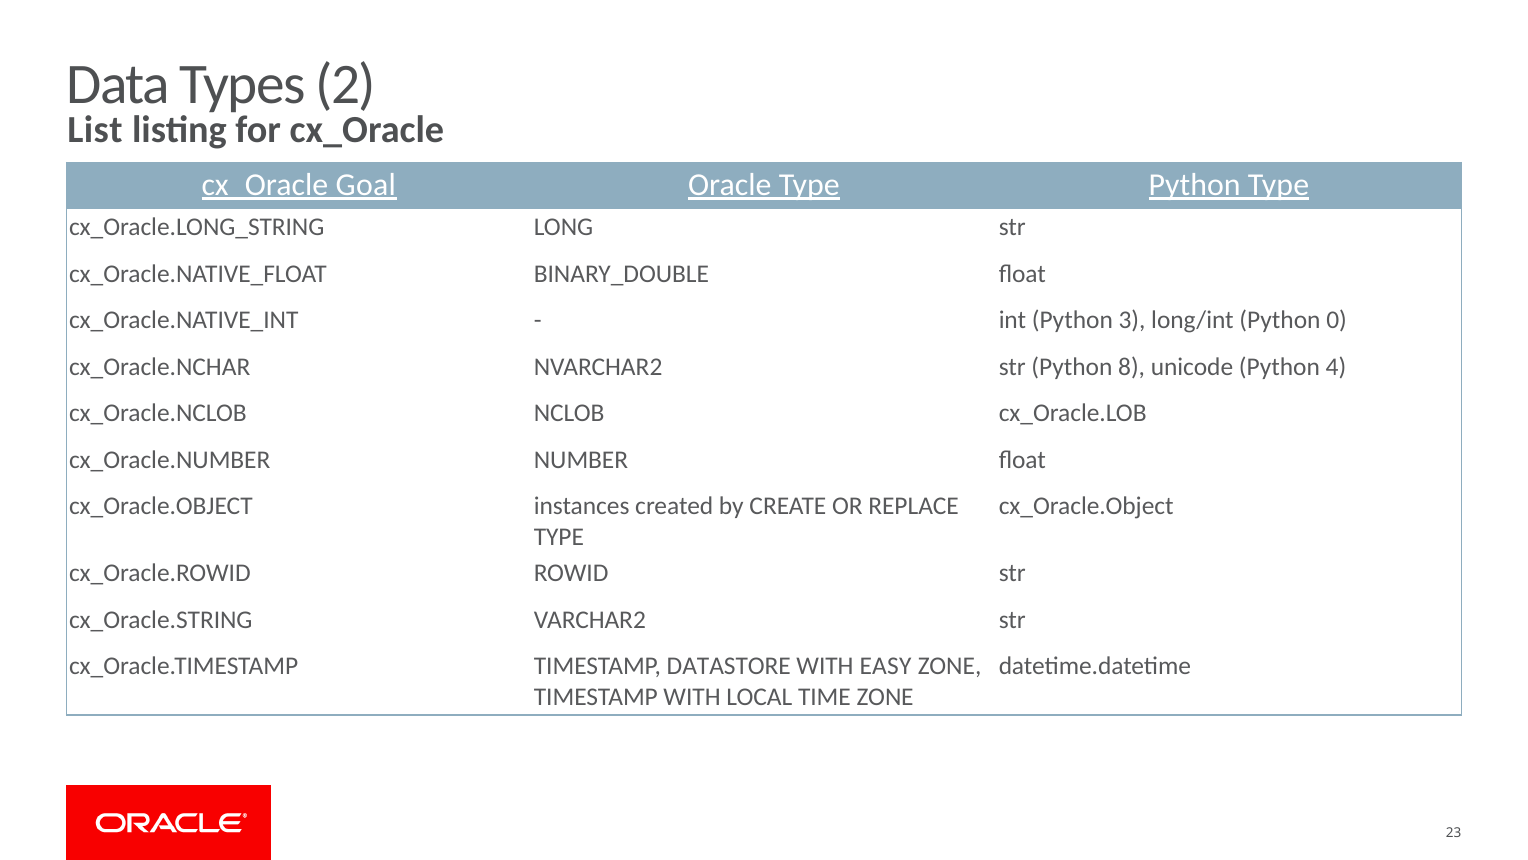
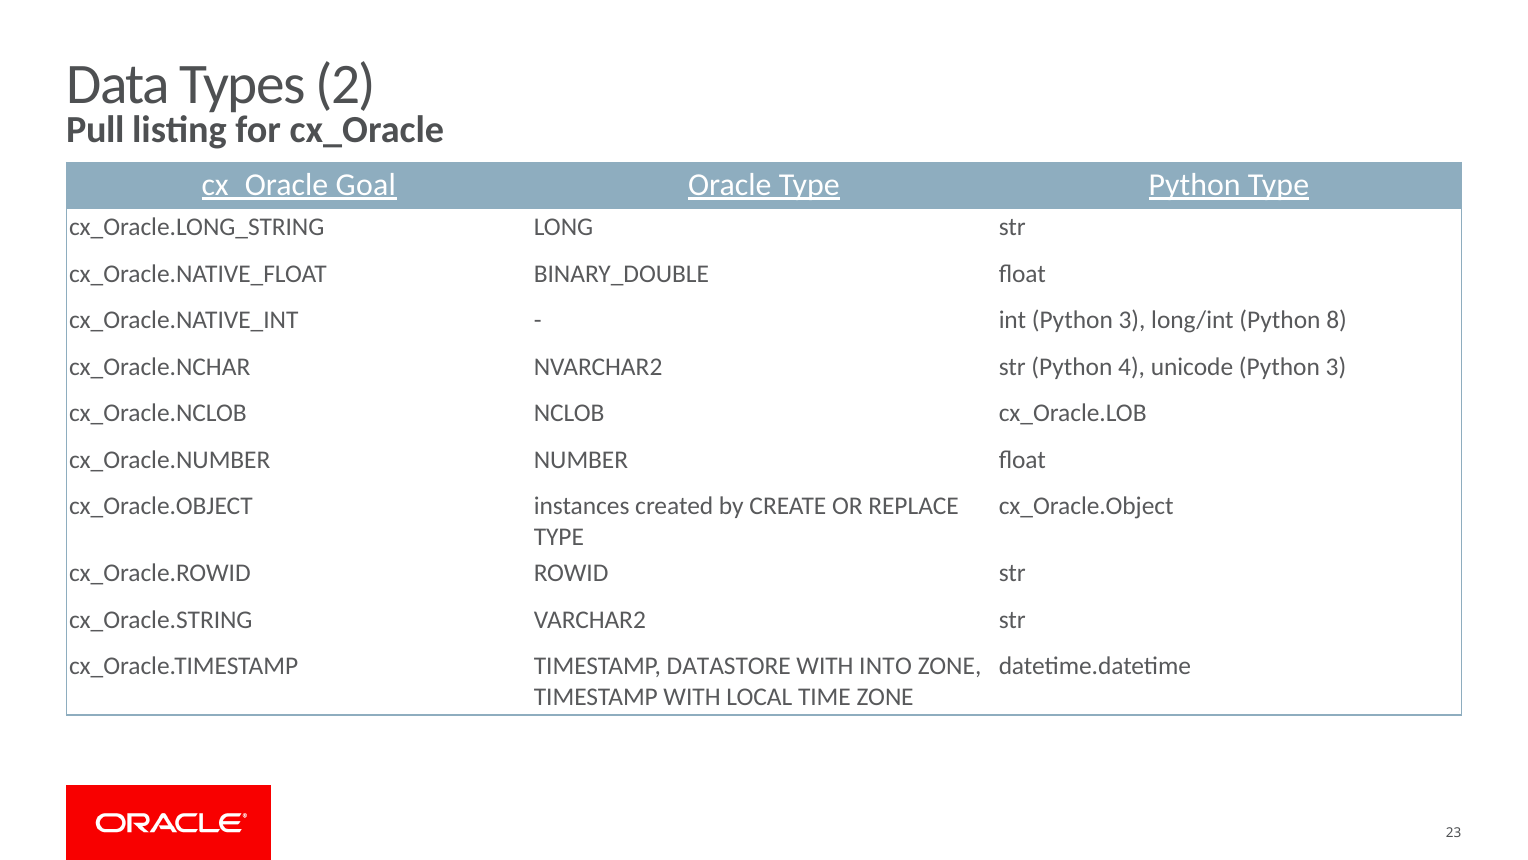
List: List -> Pull
0: 0 -> 8
8: 8 -> 4
unicode Python 4: 4 -> 3
EASY: EASY -> INTO
